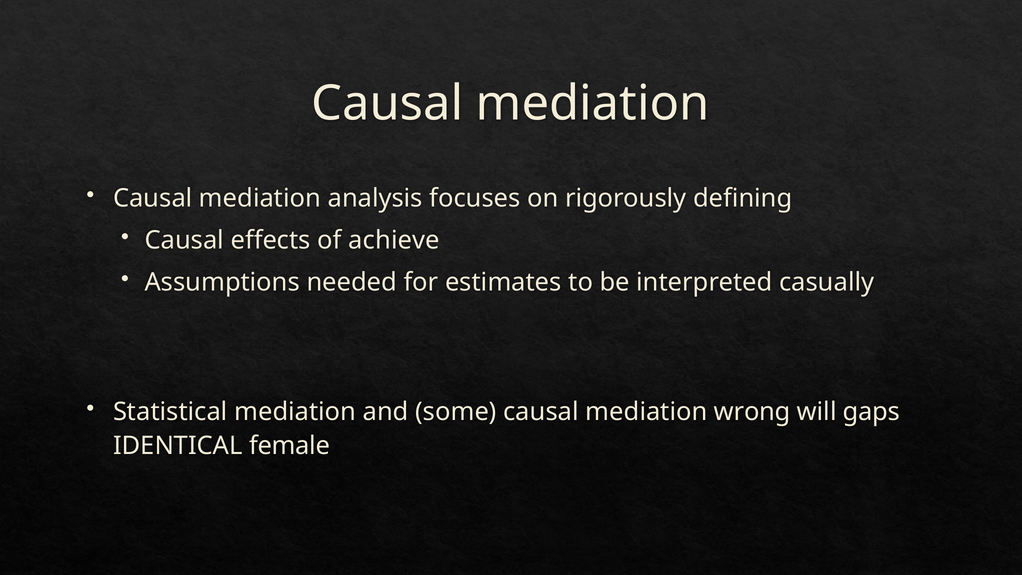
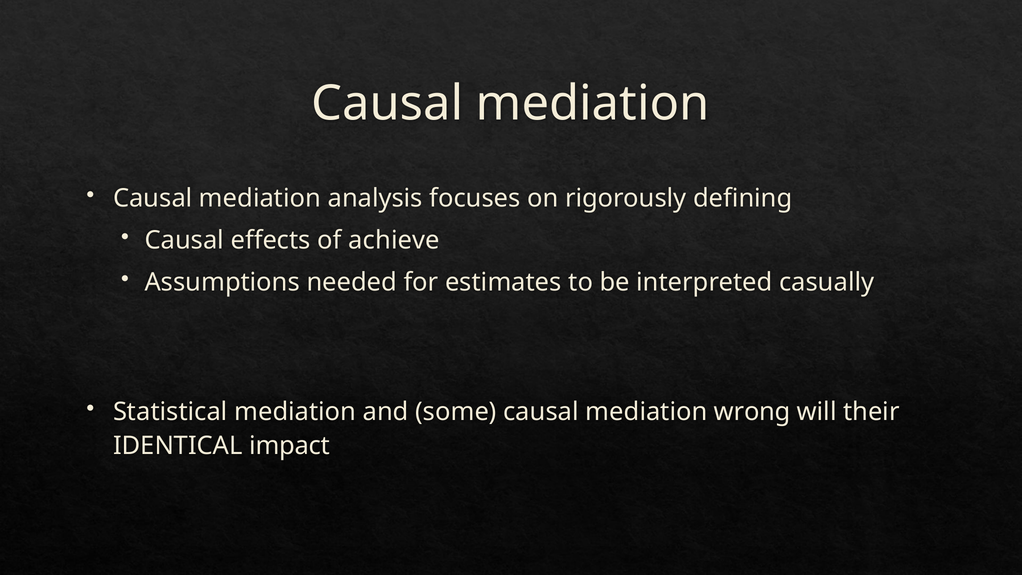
gaps: gaps -> their
female: female -> impact
